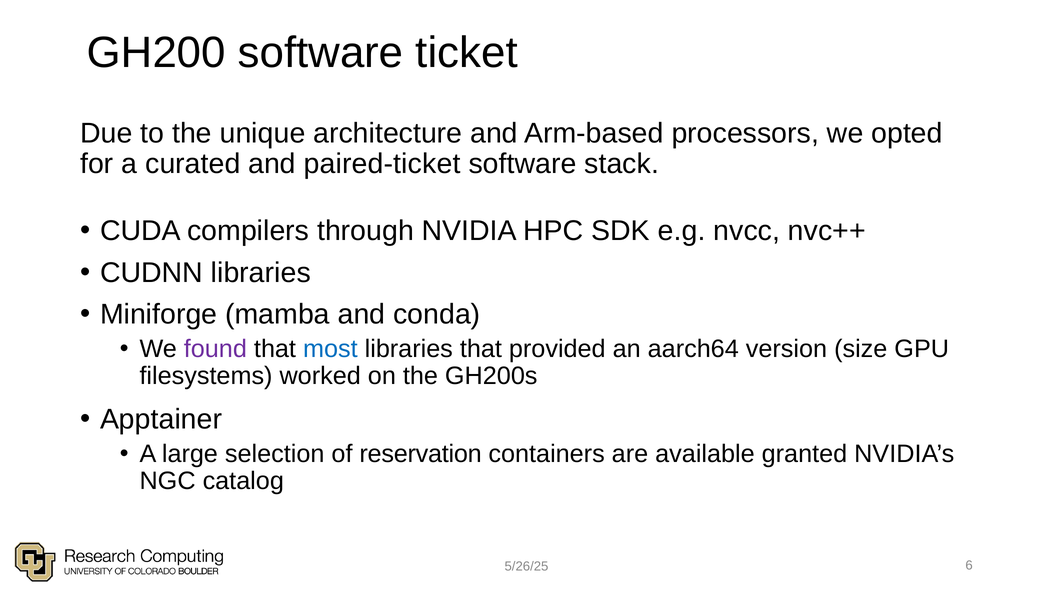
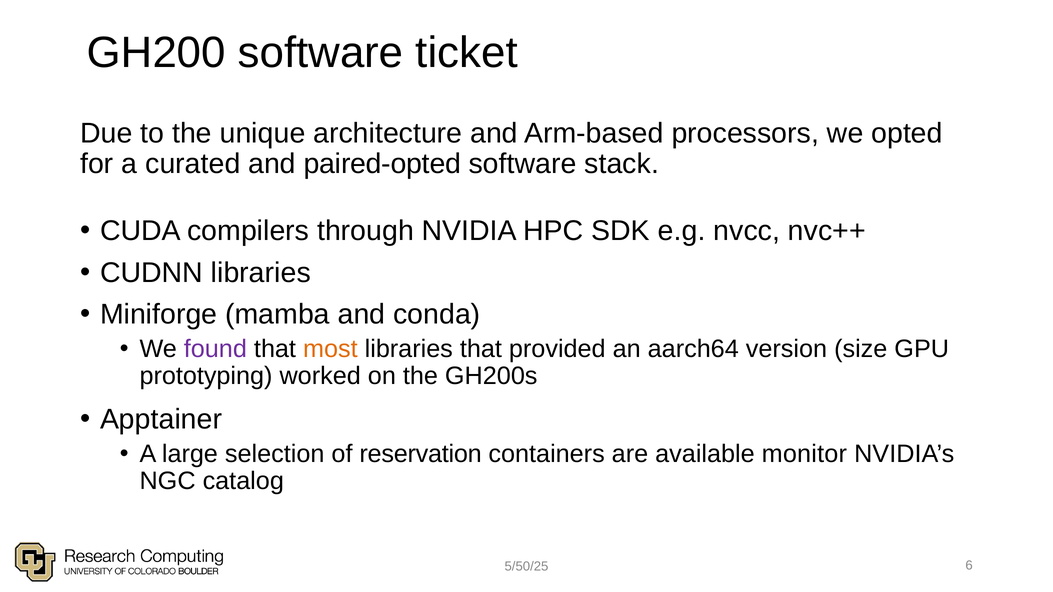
paired-ticket: paired-ticket -> paired-opted
most colour: blue -> orange
filesystems: filesystems -> prototyping
granted: granted -> monitor
5/26/25: 5/26/25 -> 5/50/25
